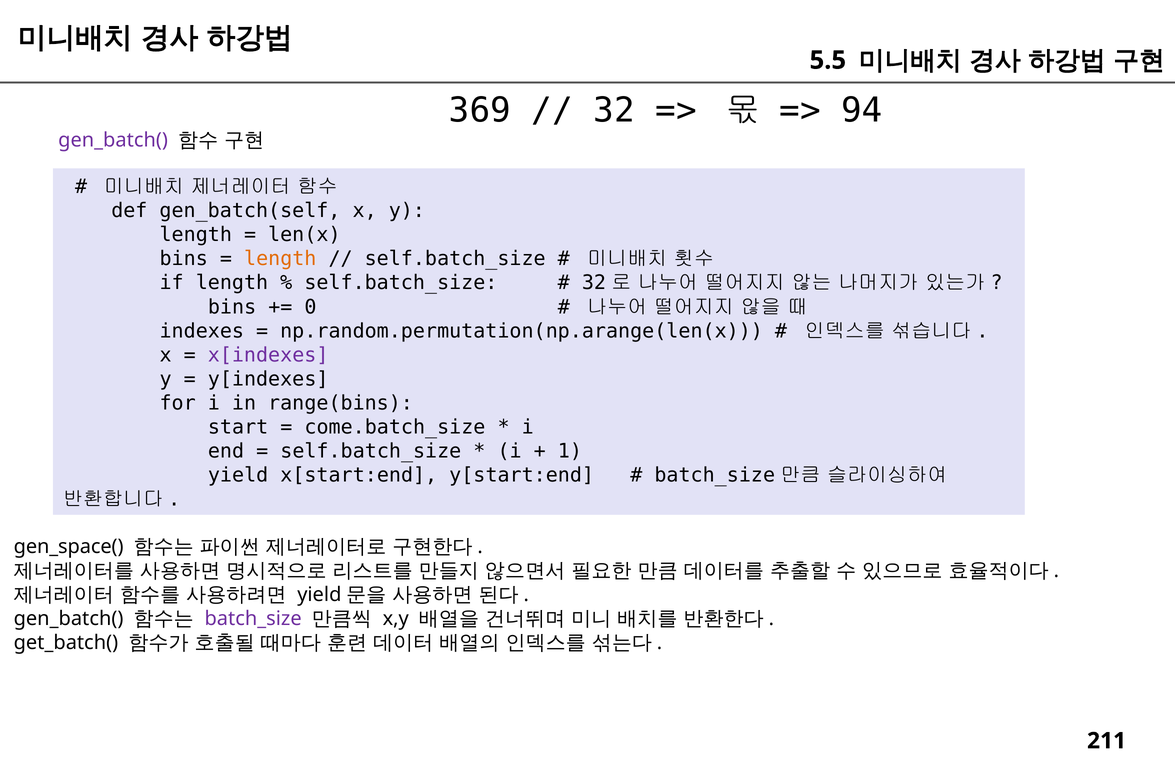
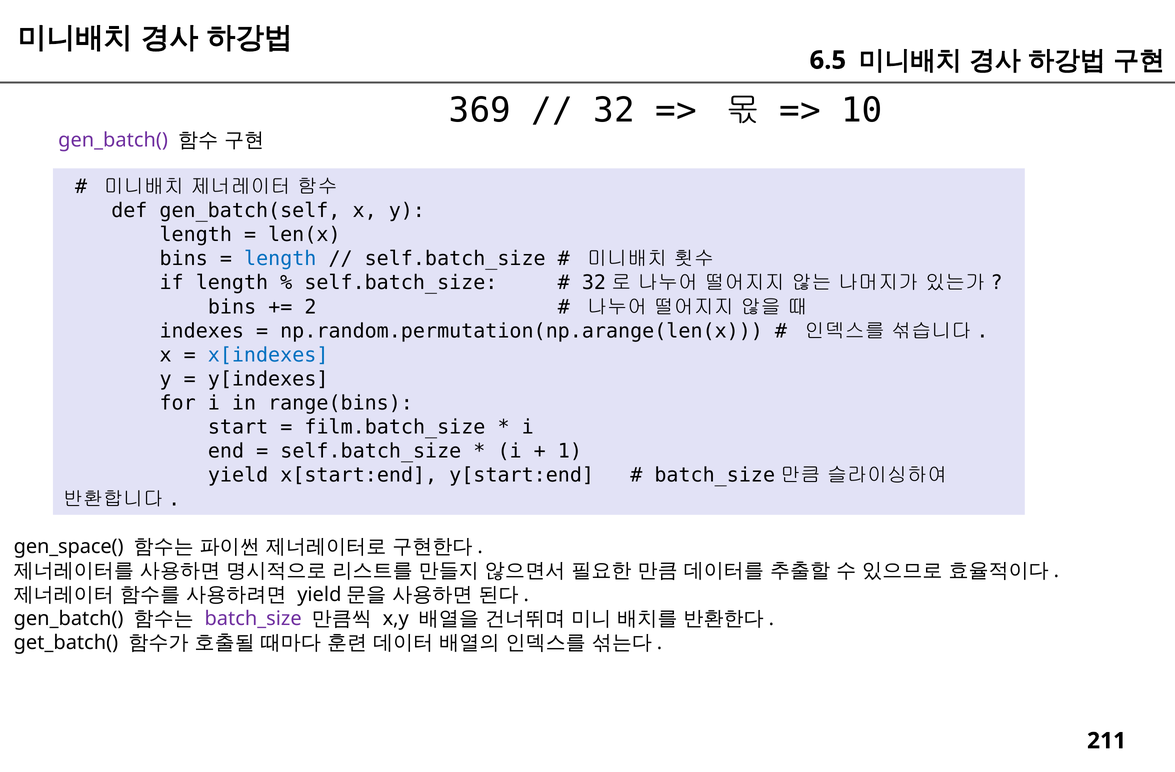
5.5: 5.5 -> 6.5
94: 94 -> 10
length at (280, 259) colour: orange -> blue
0: 0 -> 2
x[indexes colour: purple -> blue
come.batch_size: come.batch_size -> film.batch_size
